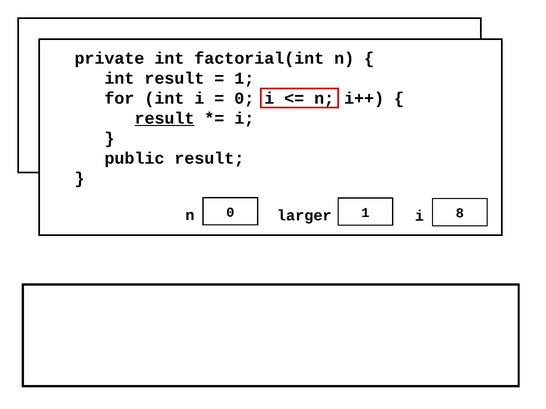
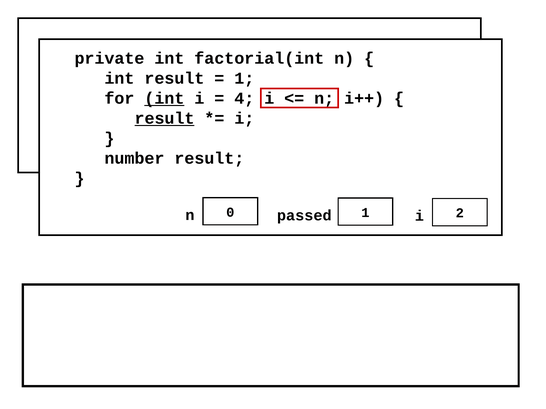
int at (164, 98) underline: none -> present
0 at (244, 98): 0 -> 4
public at (134, 158): public -> number
8: 8 -> 2
larger: larger -> passed
